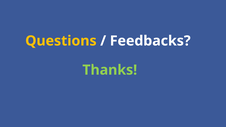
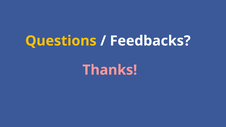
Thanks colour: light green -> pink
